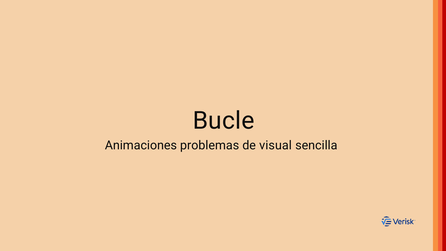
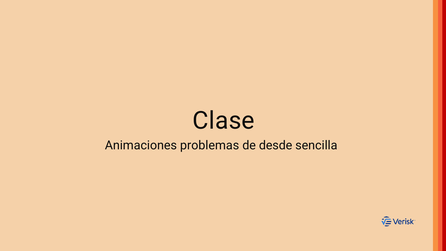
Bucle: Bucle -> Clase
visual: visual -> desde
